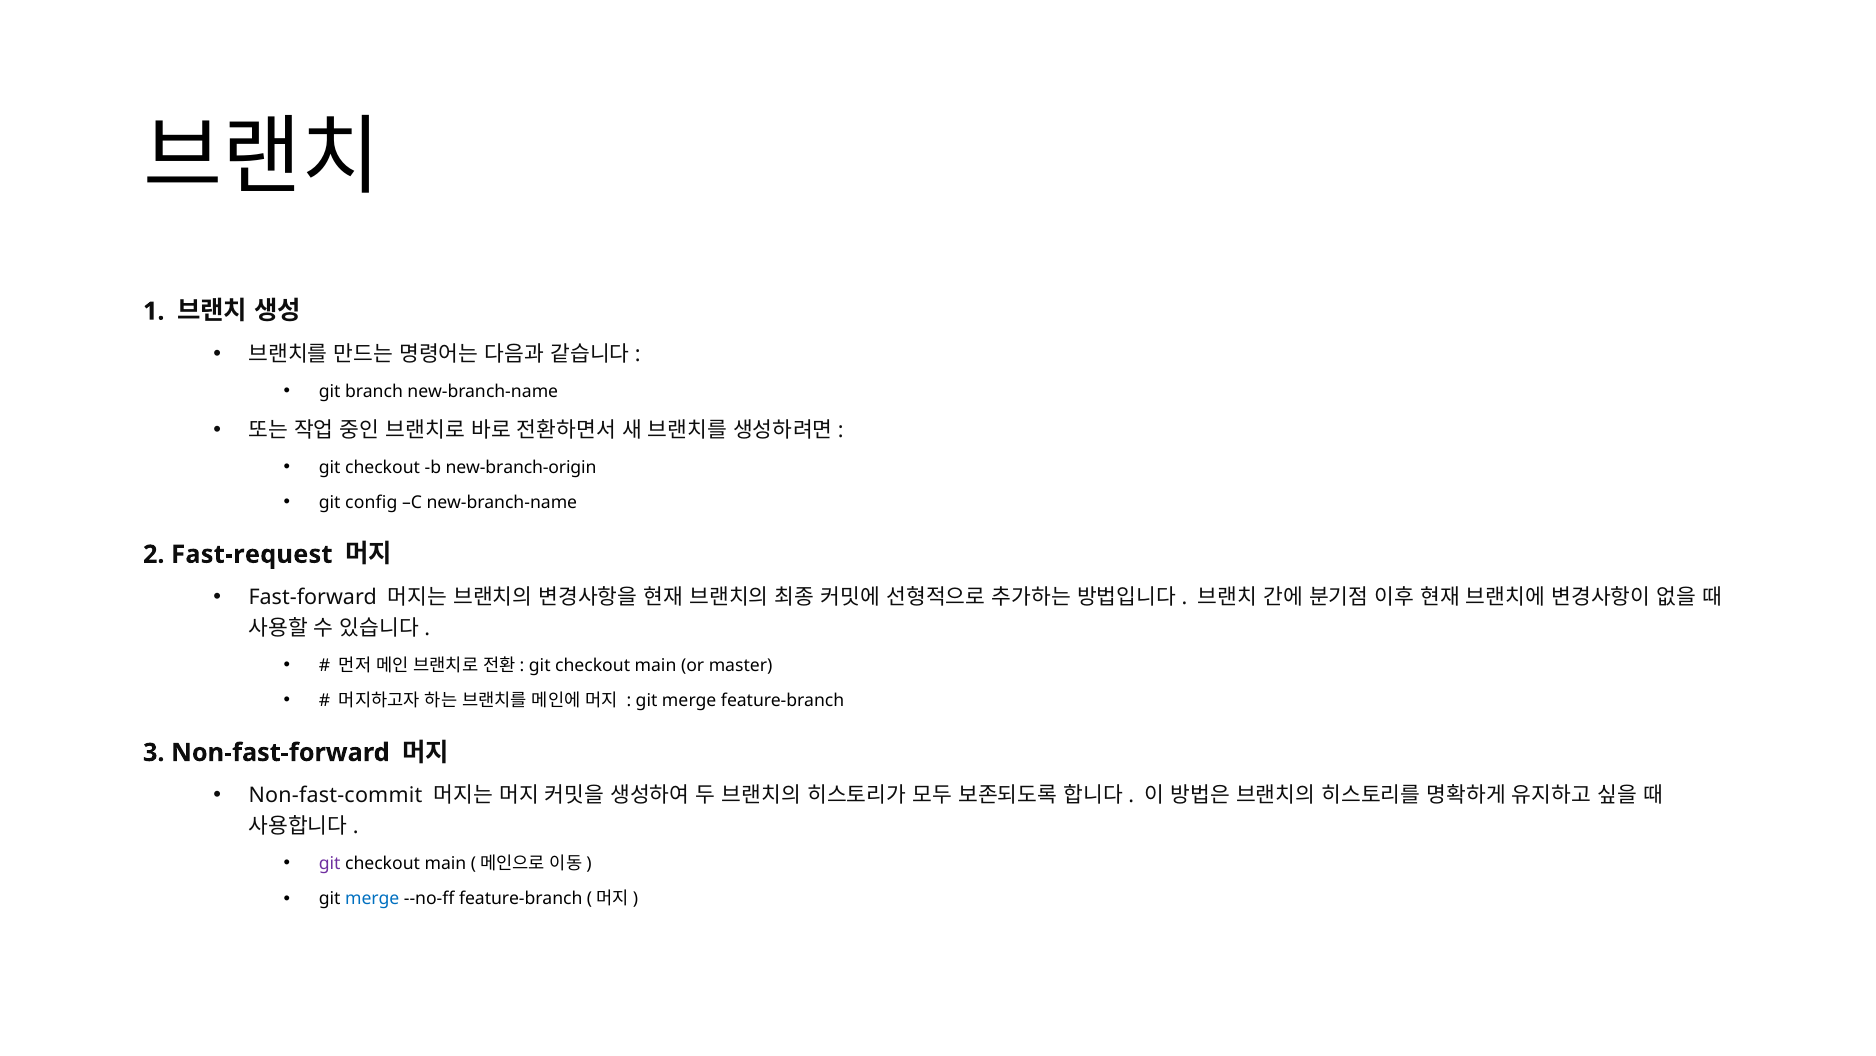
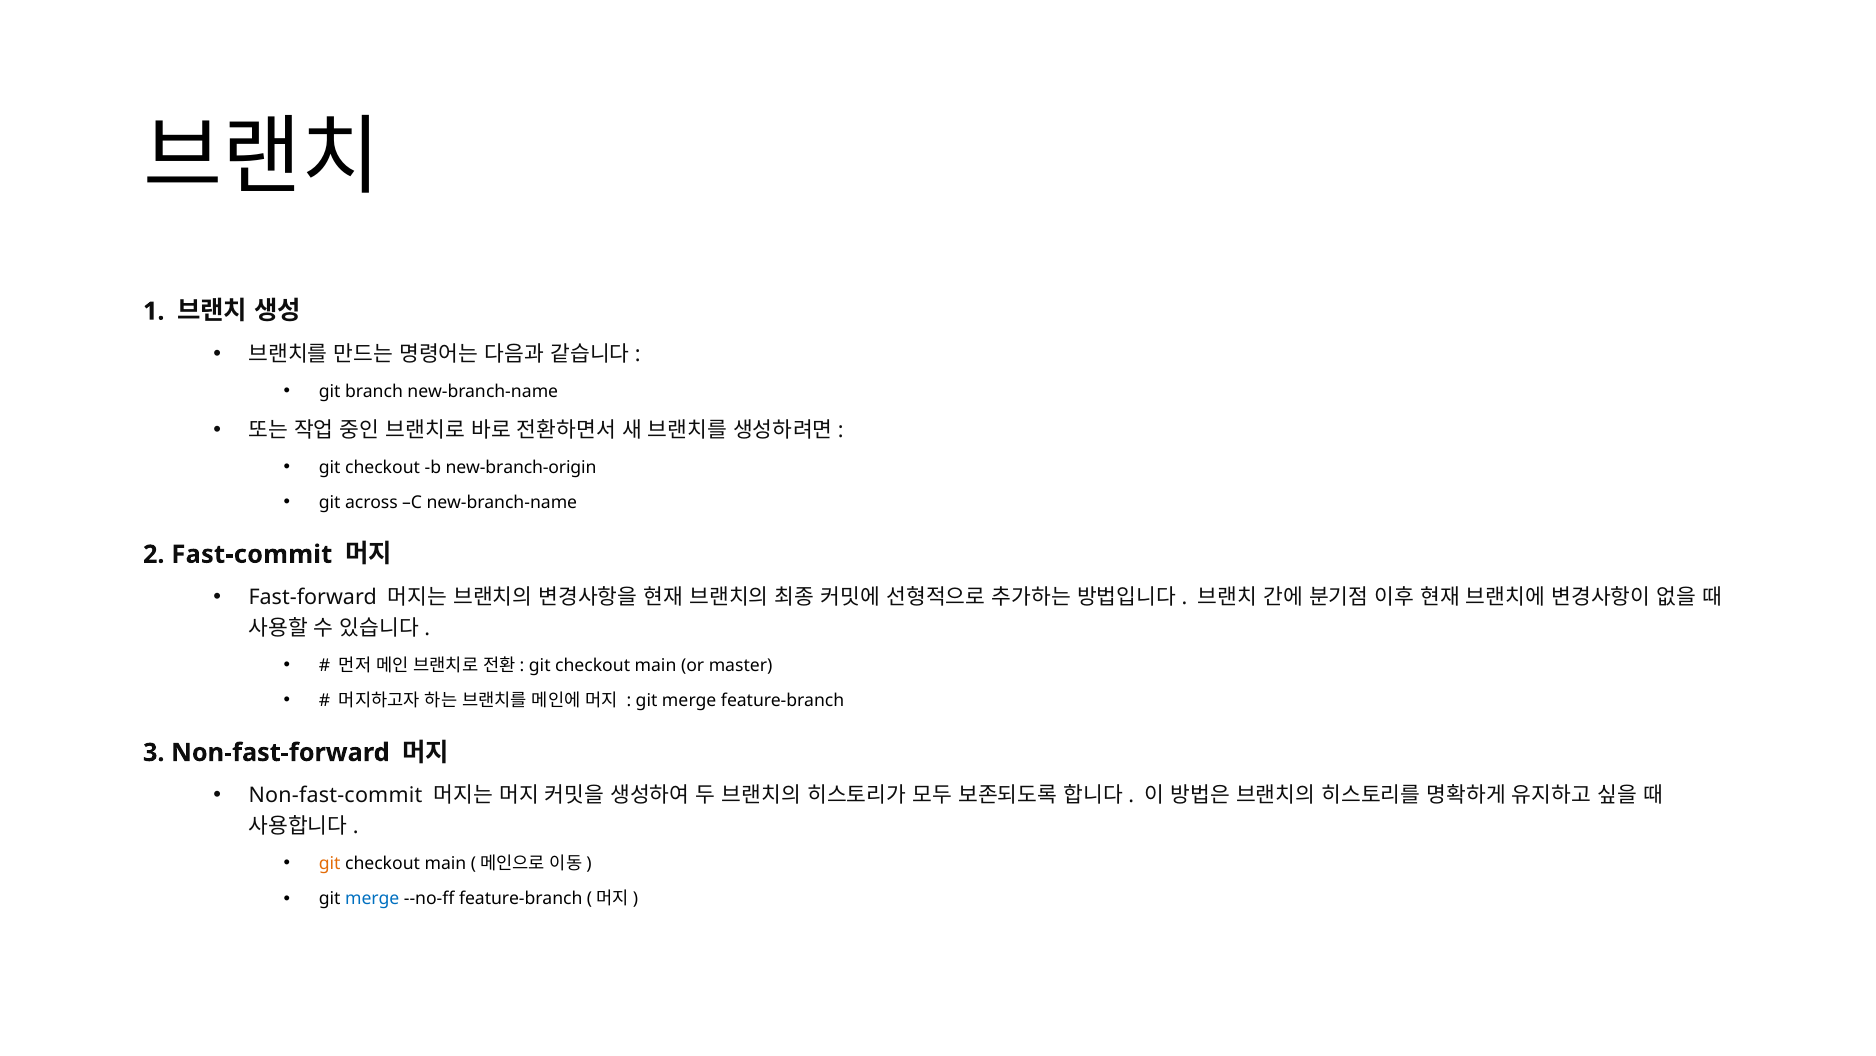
config: config -> across
Fast-request: Fast-request -> Fast-commit
git at (330, 863) colour: purple -> orange
